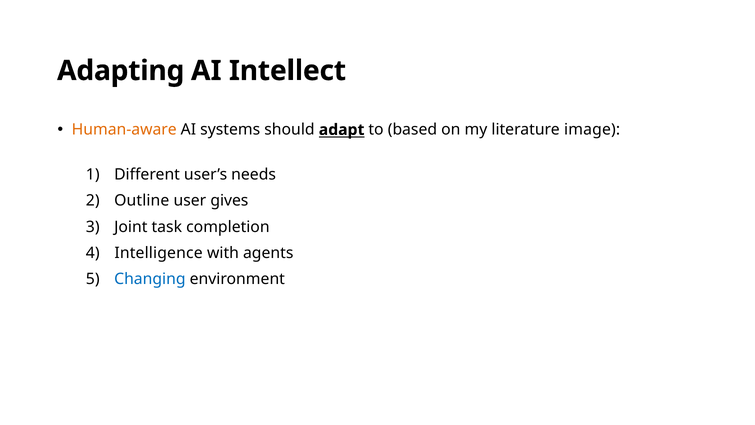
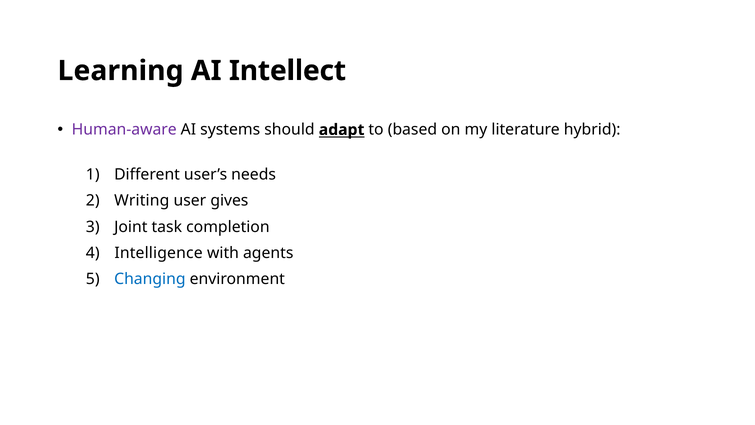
Adapting: Adapting -> Learning
Human-aware colour: orange -> purple
image: image -> hybrid
Outline: Outline -> Writing
